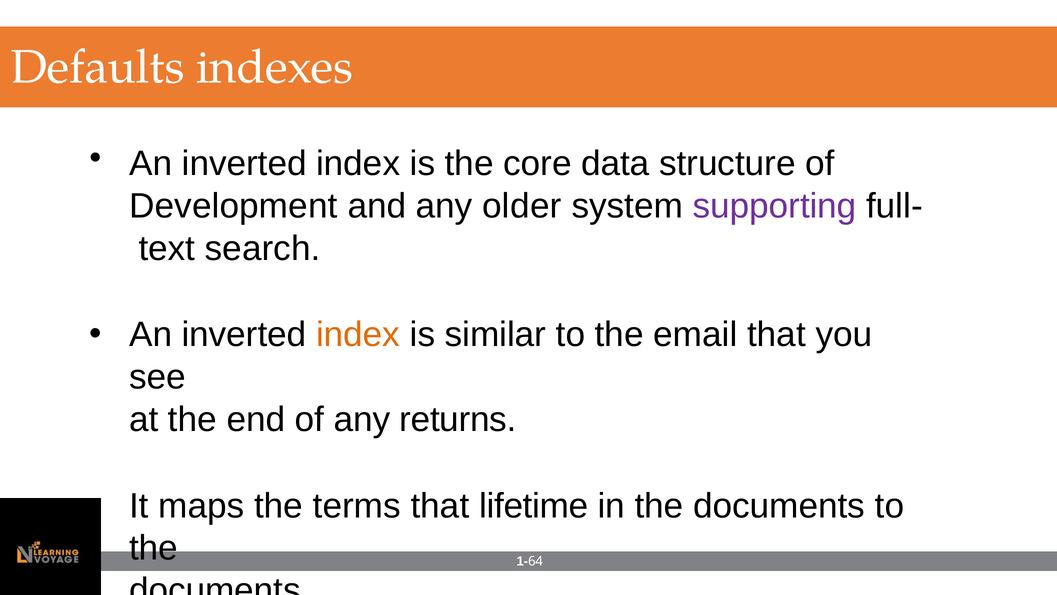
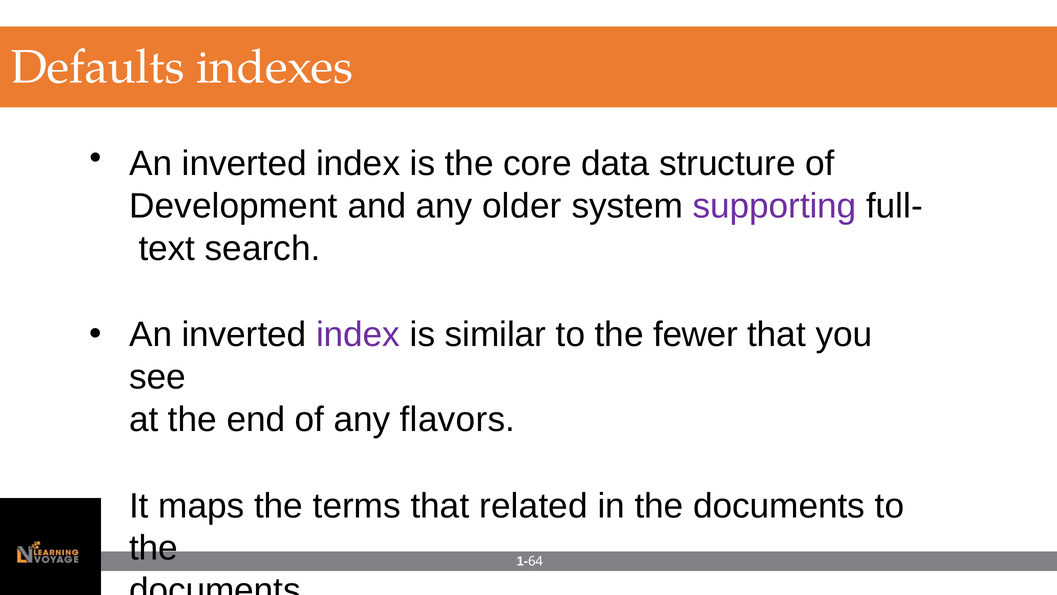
index at (358, 335) colour: orange -> purple
email: email -> fewer
returns: returns -> flavors
lifetime: lifetime -> related
